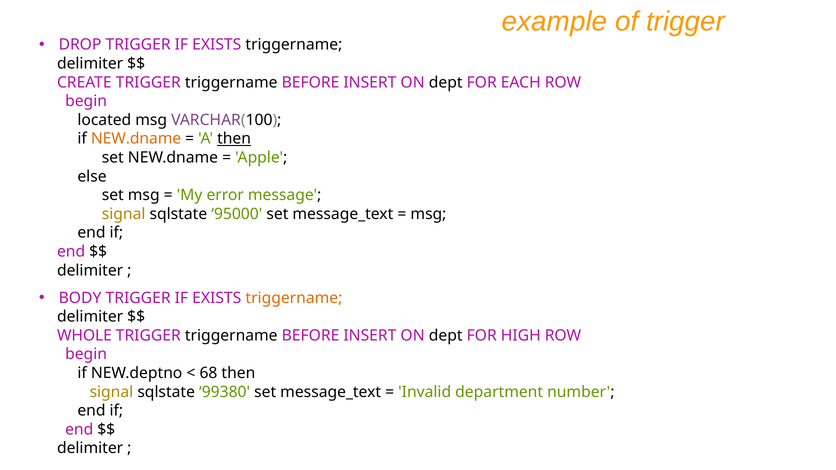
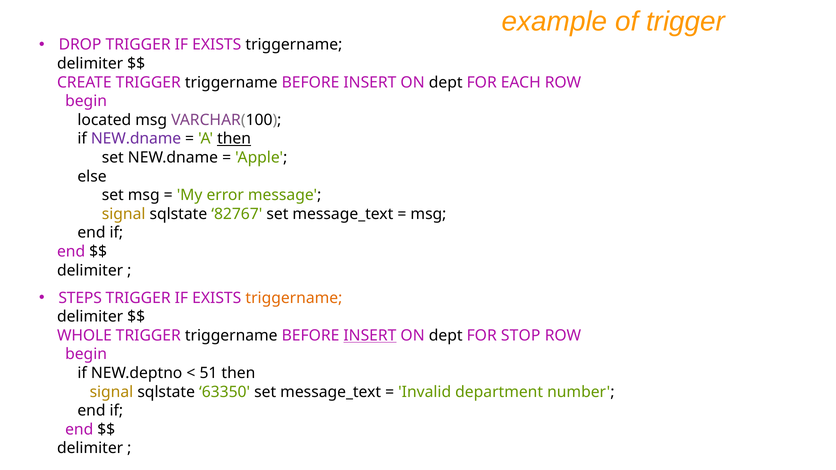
NEW.dname at (136, 139) colour: orange -> purple
95000: 95000 -> 82767
BODY: BODY -> STEPS
INSERT at (370, 336) underline: none -> present
HIGH: HIGH -> STOP
68: 68 -> 51
99380: 99380 -> 63350
